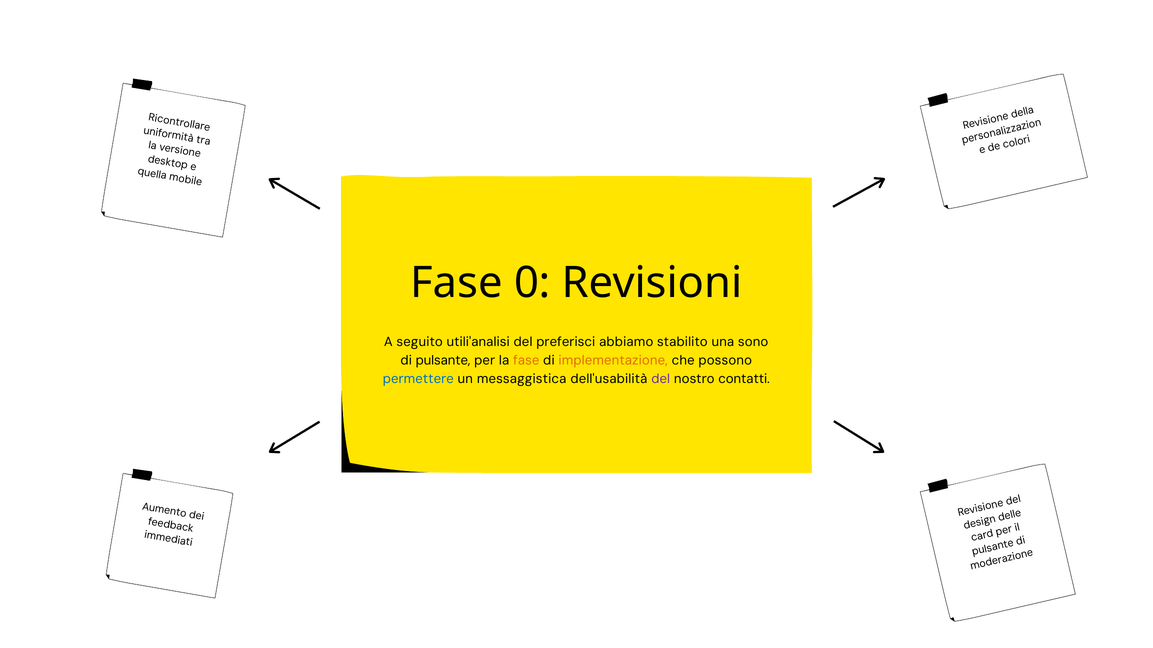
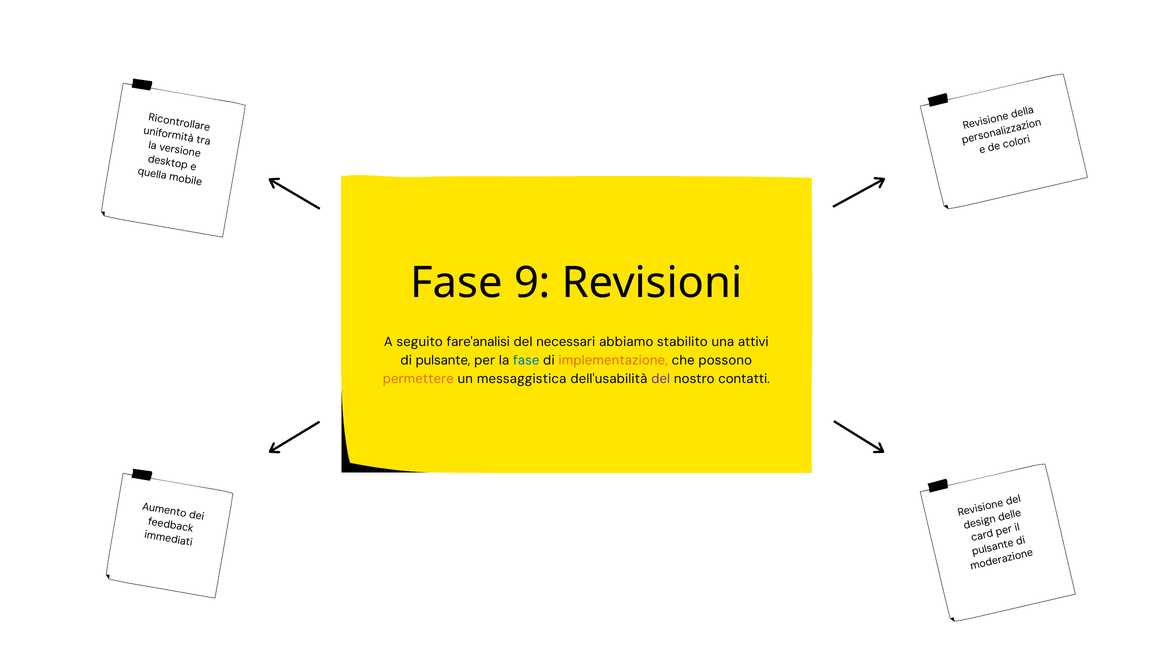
0: 0 -> 9
utili'analisi: utili'analisi -> fare'analisi
preferisci: preferisci -> necessari
sono: sono -> attivi
fase at (526, 361) colour: orange -> blue
permettere colour: blue -> orange
